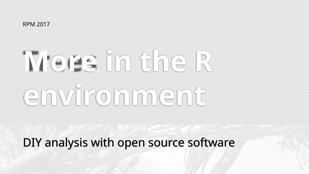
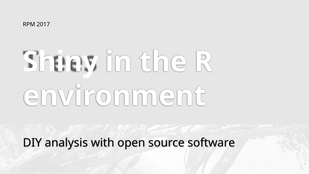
More: More -> Shiny
